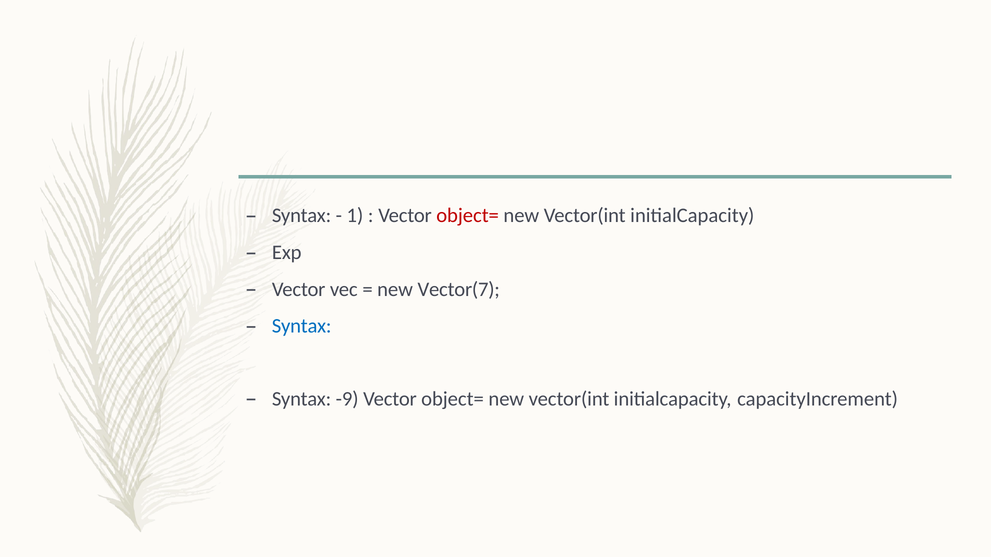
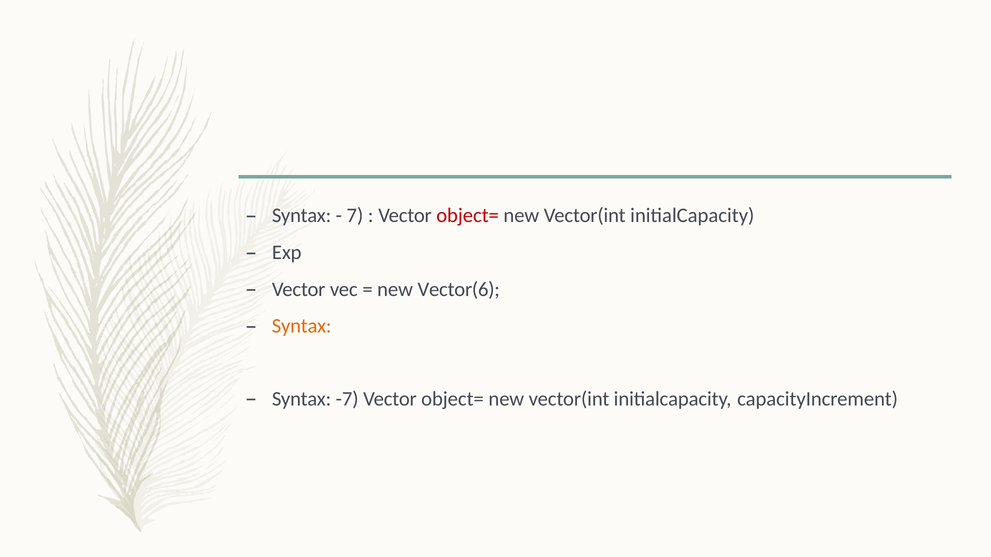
1: 1 -> 7
Vector(7: Vector(7 -> Vector(6
Syntax at (302, 326) colour: blue -> orange
-9: -9 -> -7
